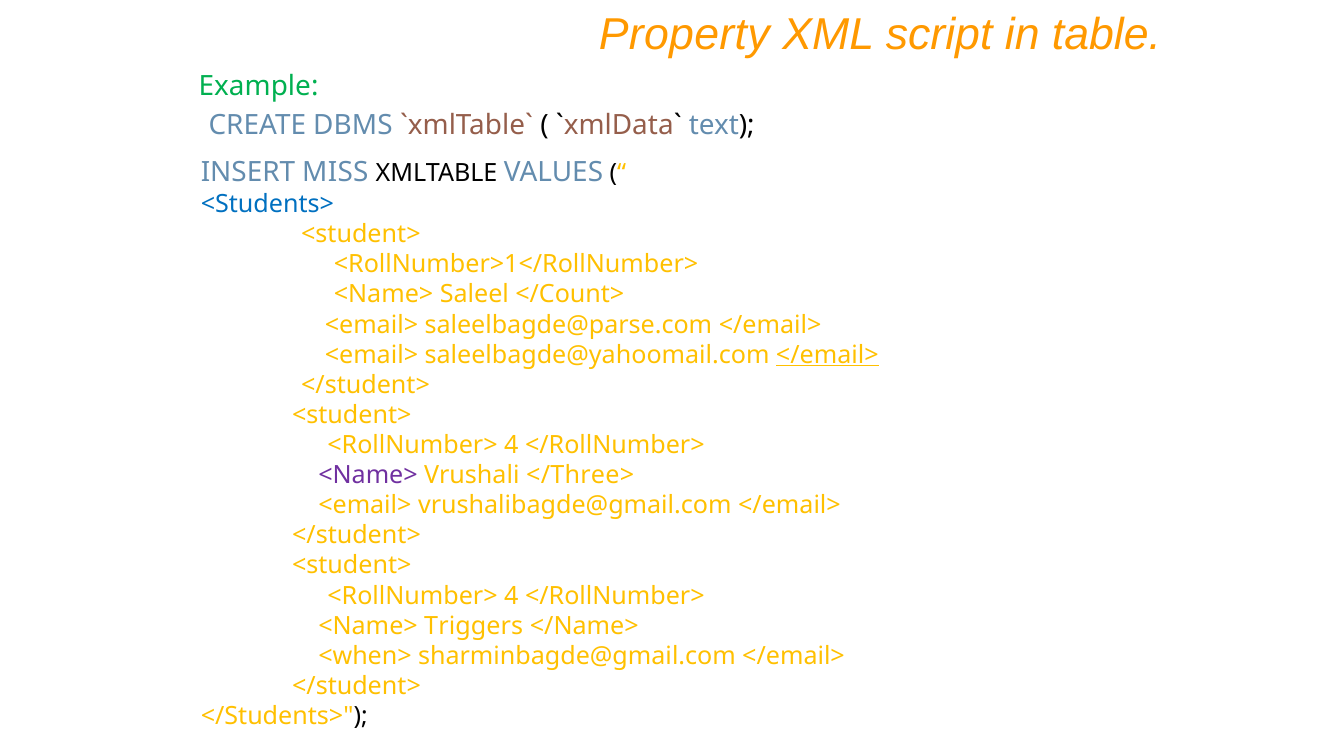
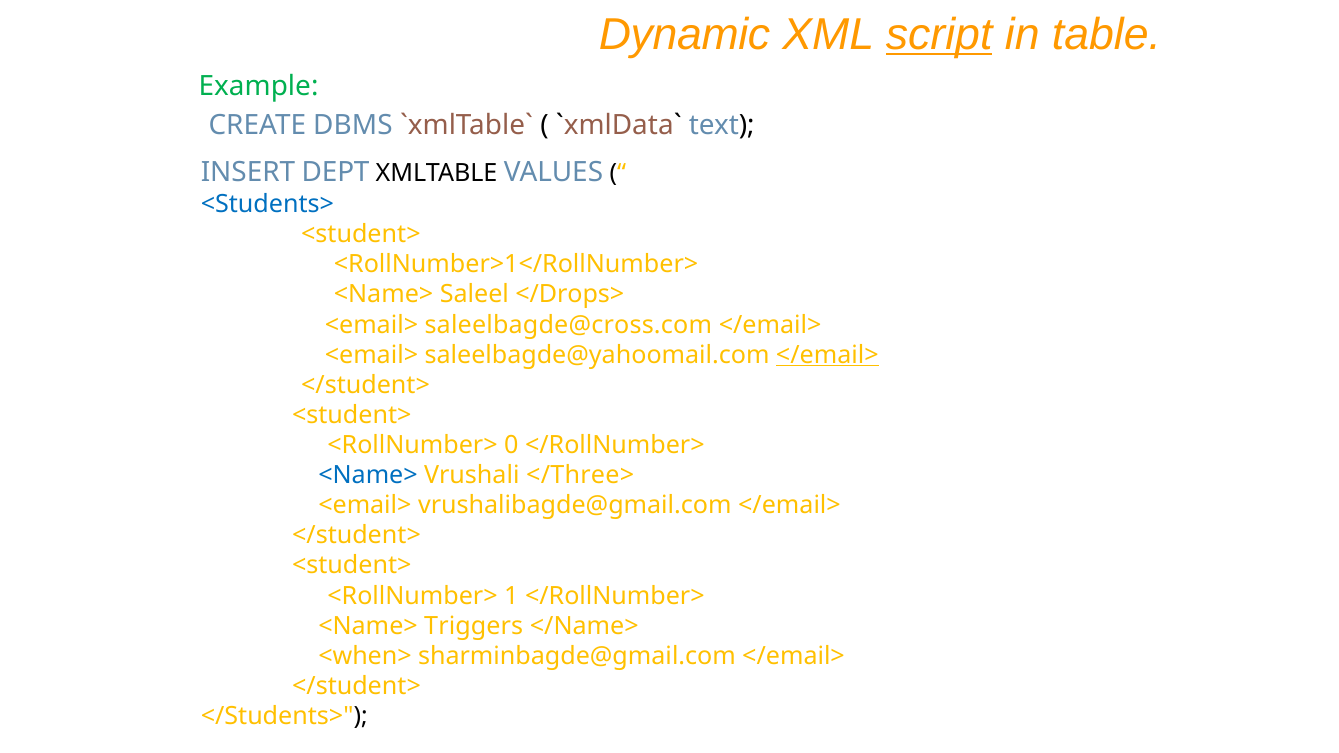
Property: Property -> Dynamic
script underline: none -> present
MISS: MISS -> DEPT
</Count>: </Count> -> </Drops>
saleelbagde@parse.com: saleelbagde@parse.com -> saleelbagde@cross.com
4 at (511, 445): 4 -> 0
<Name> at (368, 475) colour: purple -> blue
4 at (511, 596): 4 -> 1
